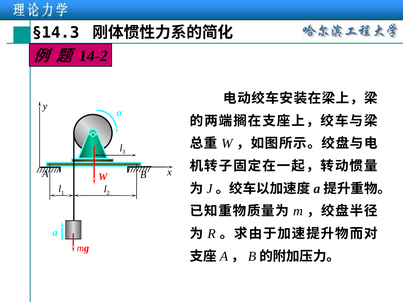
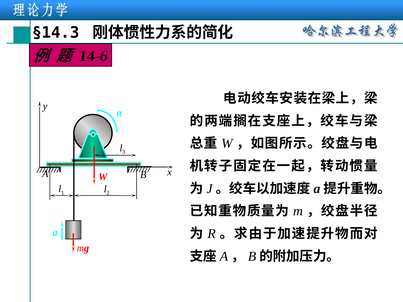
14-2: 14-2 -> 14-6
